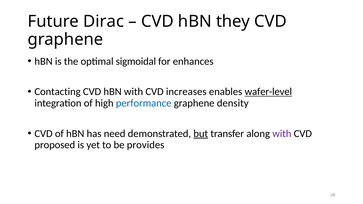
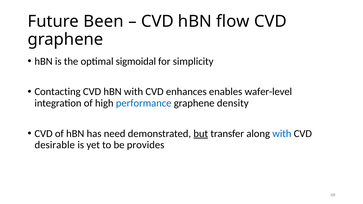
Dirac: Dirac -> Been
they: they -> flow
enhances: enhances -> simplicity
increases: increases -> enhances
wafer-level underline: present -> none
with at (282, 134) colour: purple -> blue
proposed: proposed -> desirable
